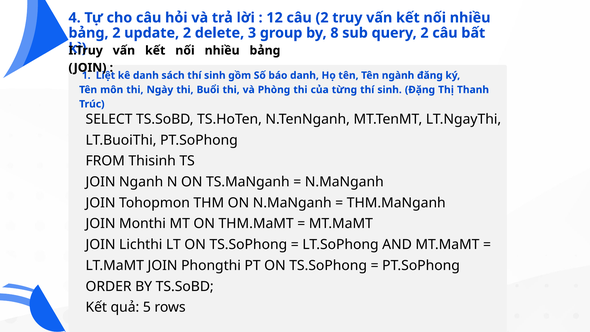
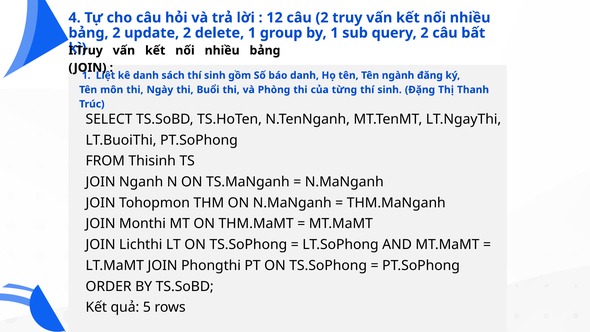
delete 3: 3 -> 1
by 8: 8 -> 1
